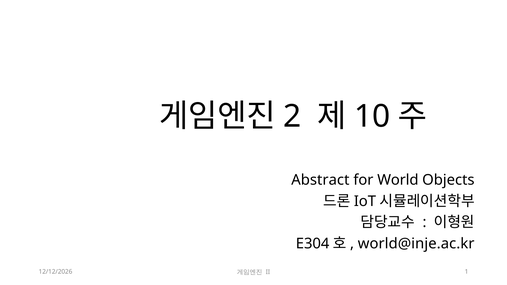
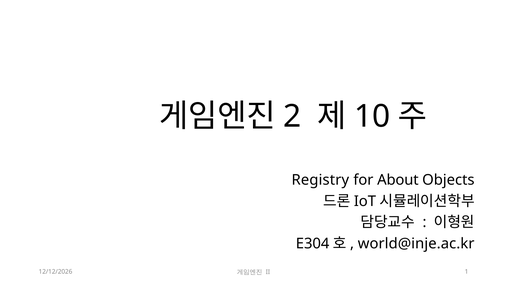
Abstract: Abstract -> Registry
World: World -> About
